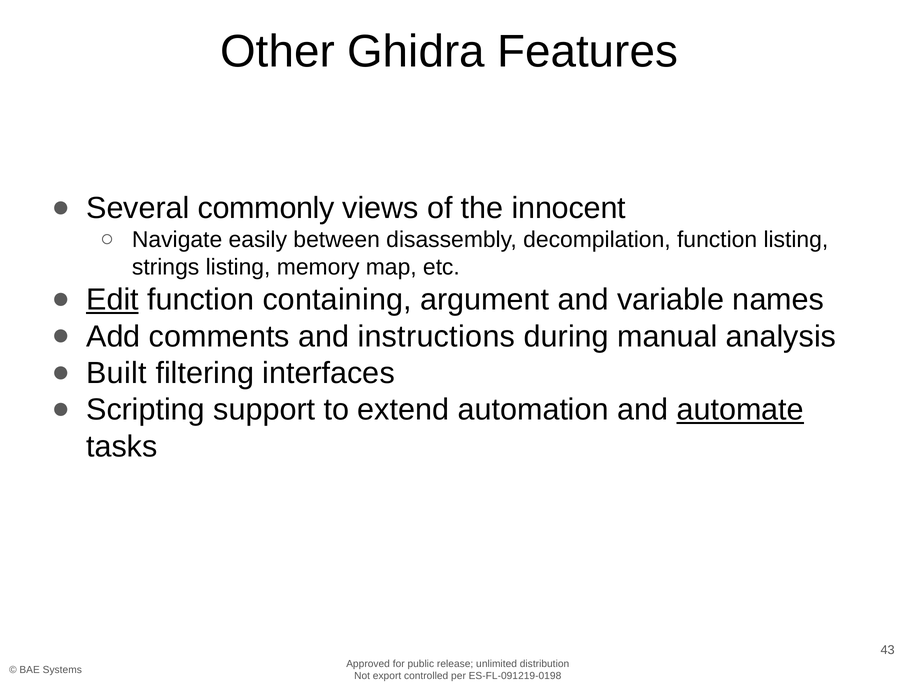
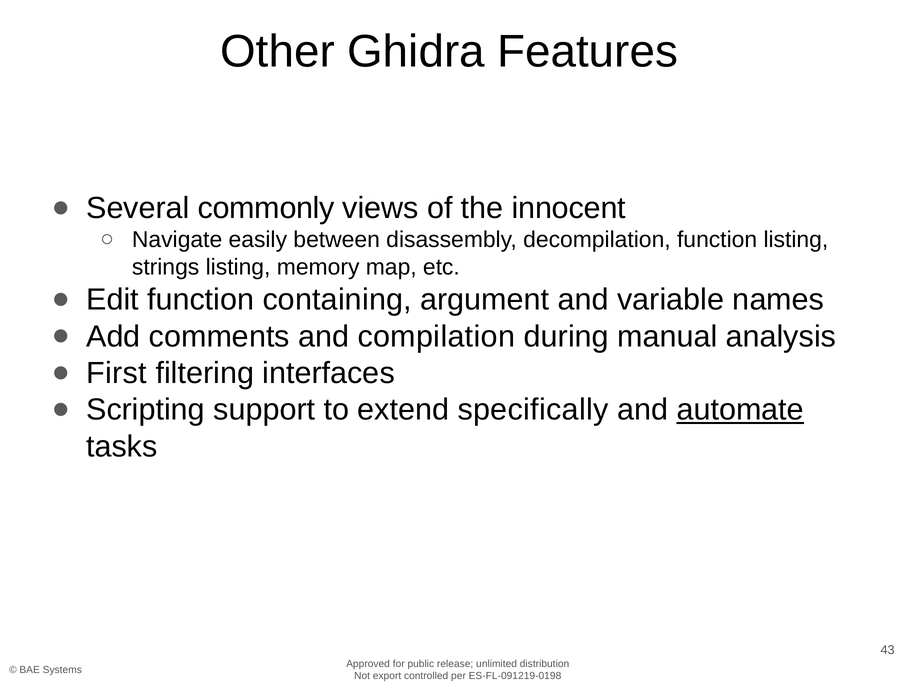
Edit underline: present -> none
instructions: instructions -> compilation
Built: Built -> First
automation: automation -> specifically
